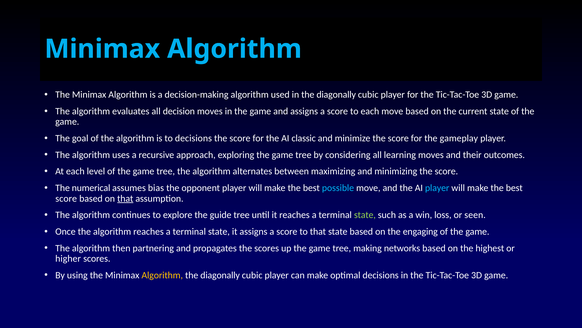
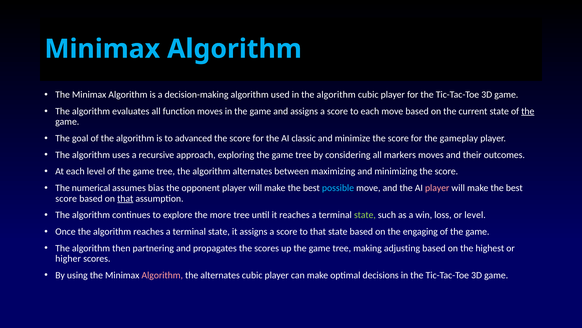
in the diagonally: diagonally -> algorithm
decision: decision -> function
the at (528, 111) underline: none -> present
to decisions: decisions -> advanced
learning: learning -> markers
player at (437, 188) colour: light blue -> pink
guide: guide -> more
or seen: seen -> level
networks: networks -> adjusting
Algorithm at (162, 275) colour: yellow -> pink
diagonally at (220, 275): diagonally -> alternates
